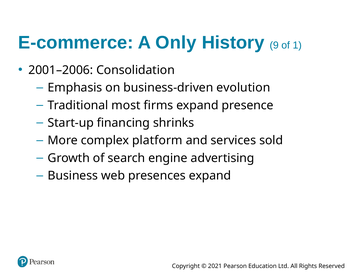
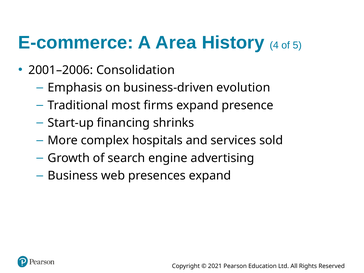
Only: Only -> Area
9: 9 -> 4
1: 1 -> 5
platform: platform -> hospitals
